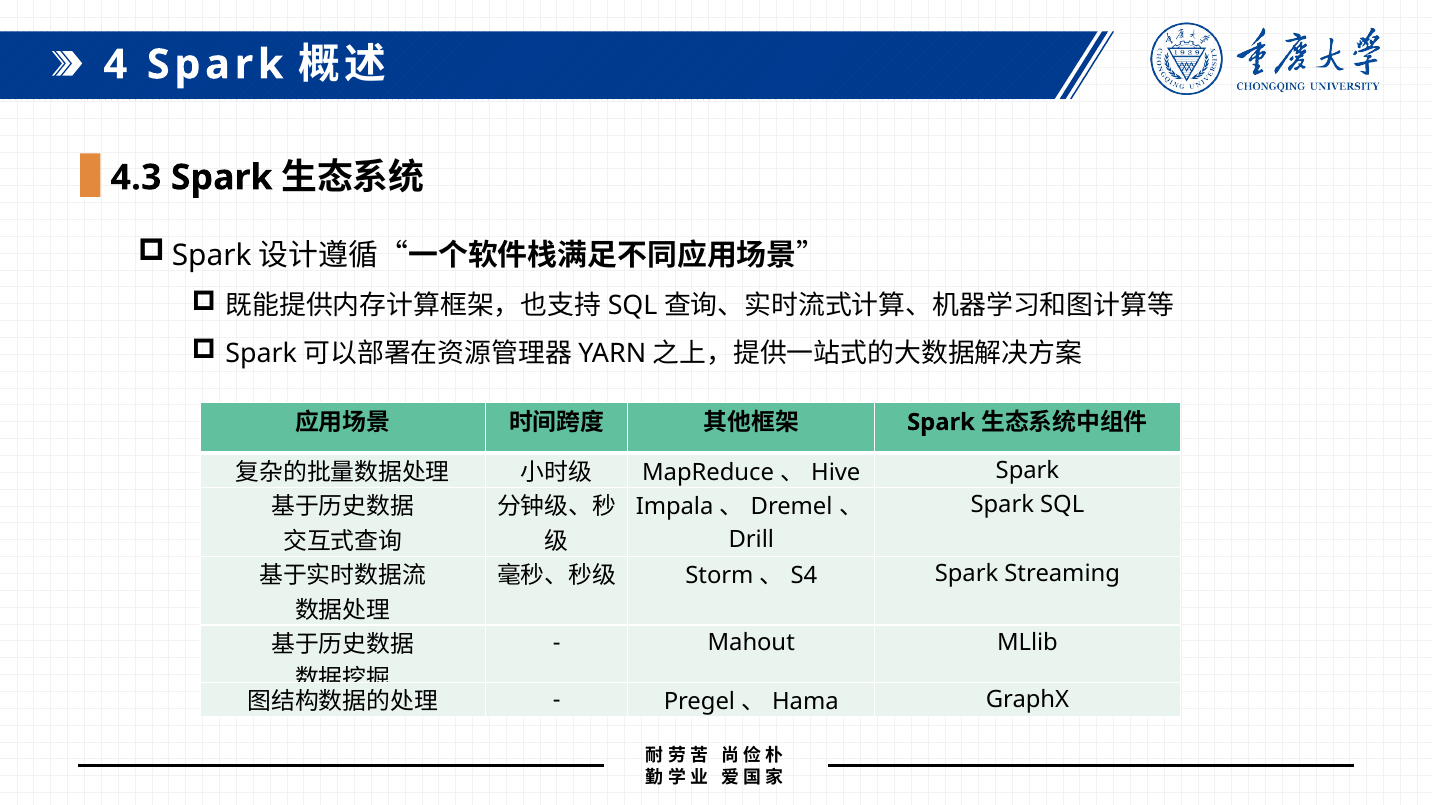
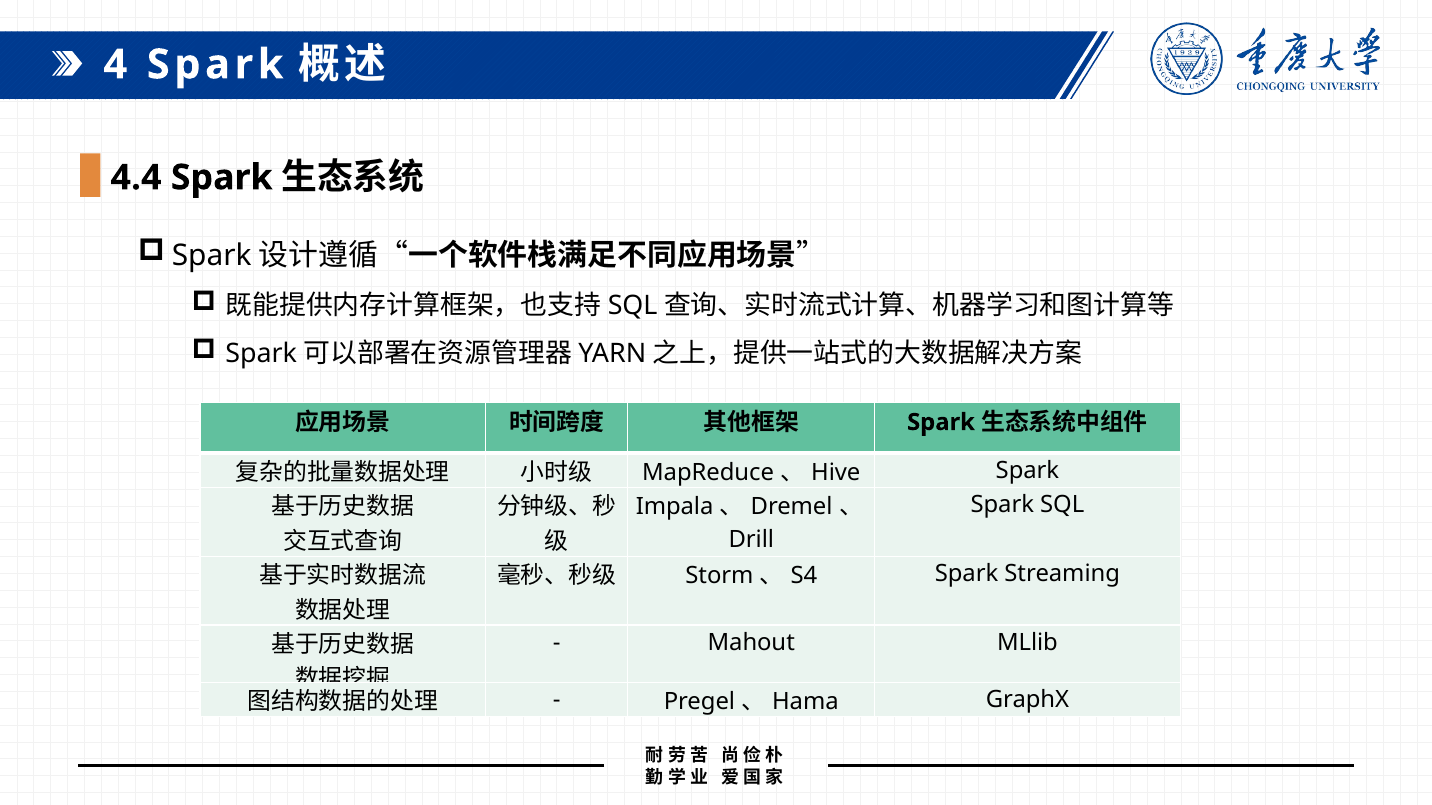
4.3: 4.3 -> 4.4
